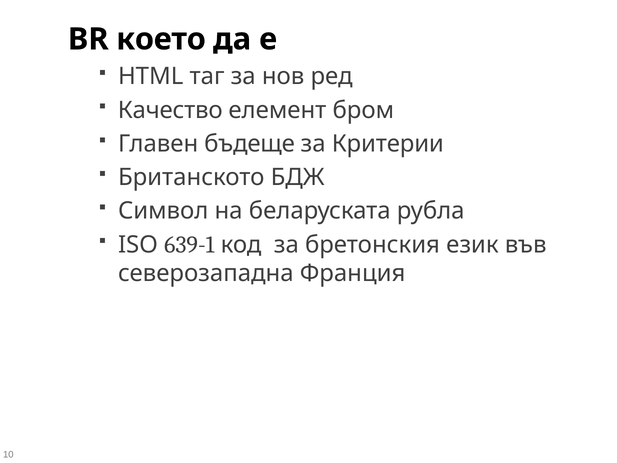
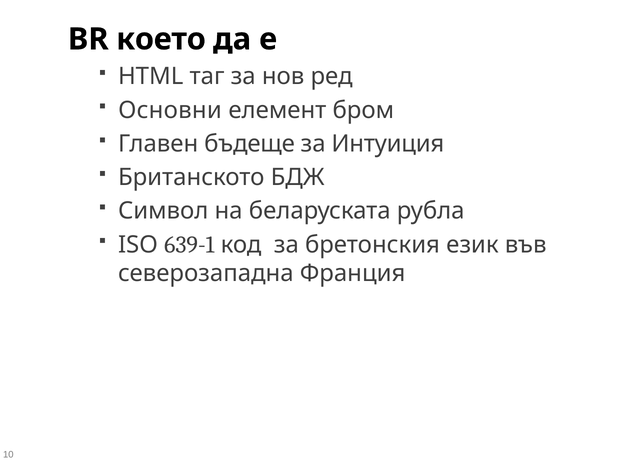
Качество: Качество -> Основни
Критерии: Критерии -> Интуиция
